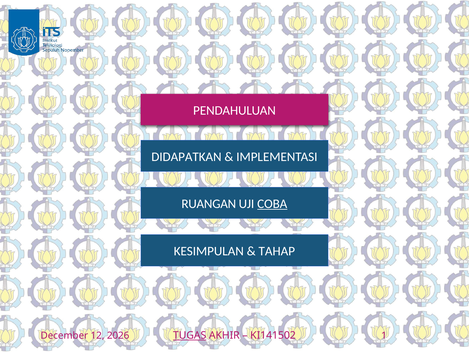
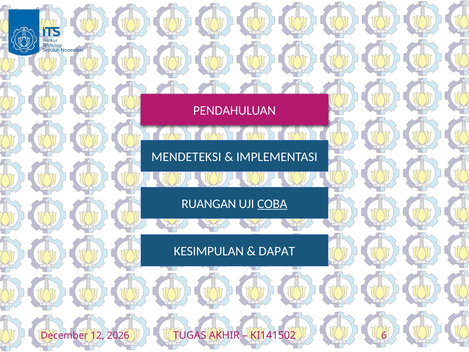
DIDAPATKAN: DIDAPATKAN -> MENDETEKSI
TAHAP: TAHAP -> DAPAT
TUGAS underline: present -> none
1: 1 -> 6
